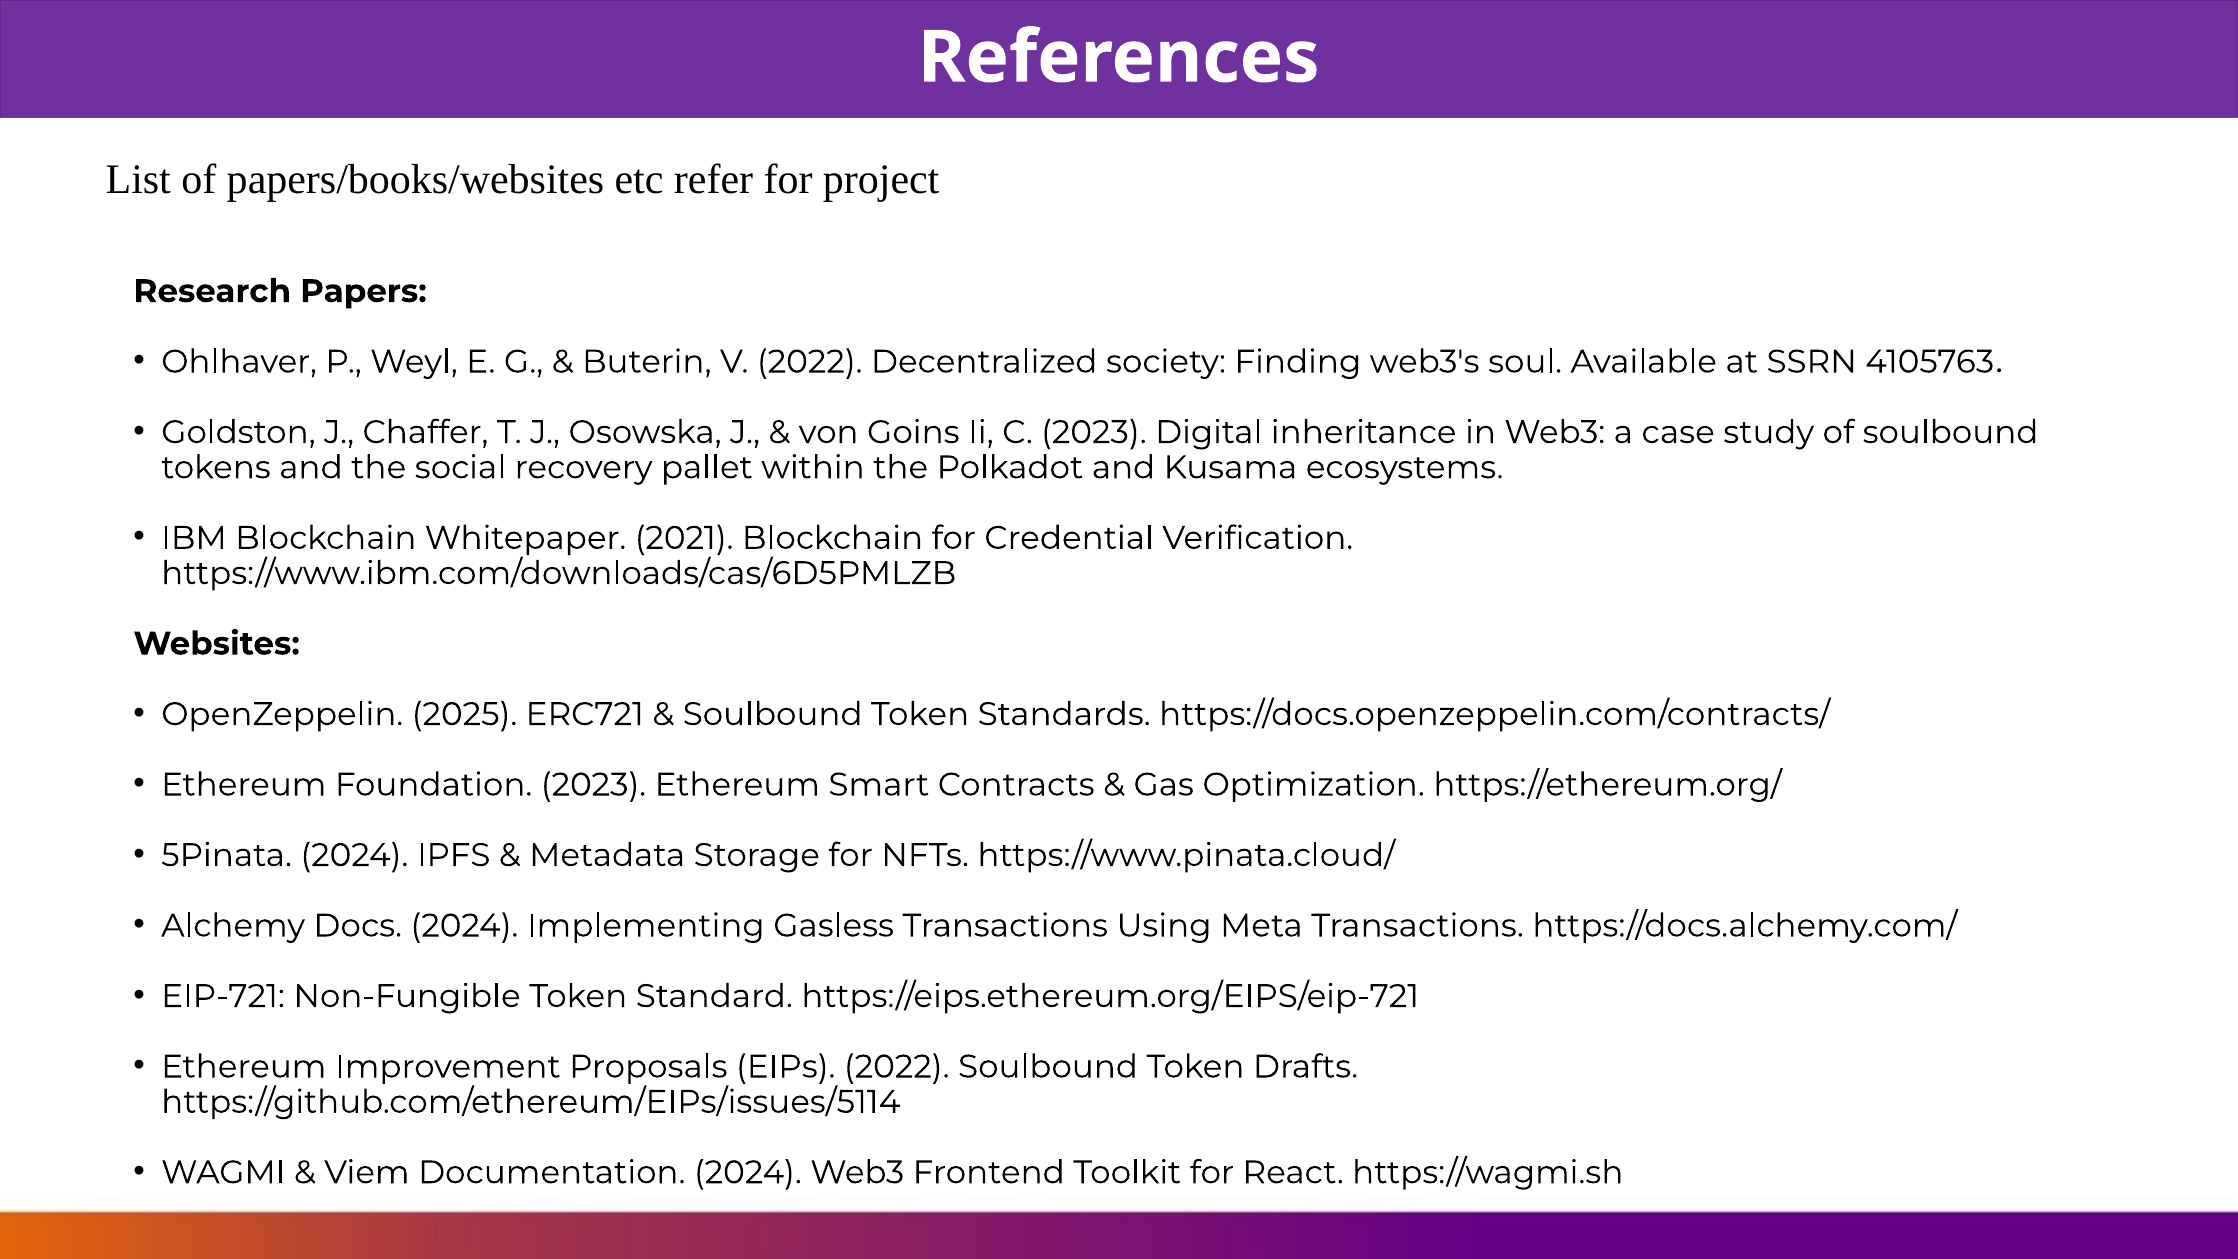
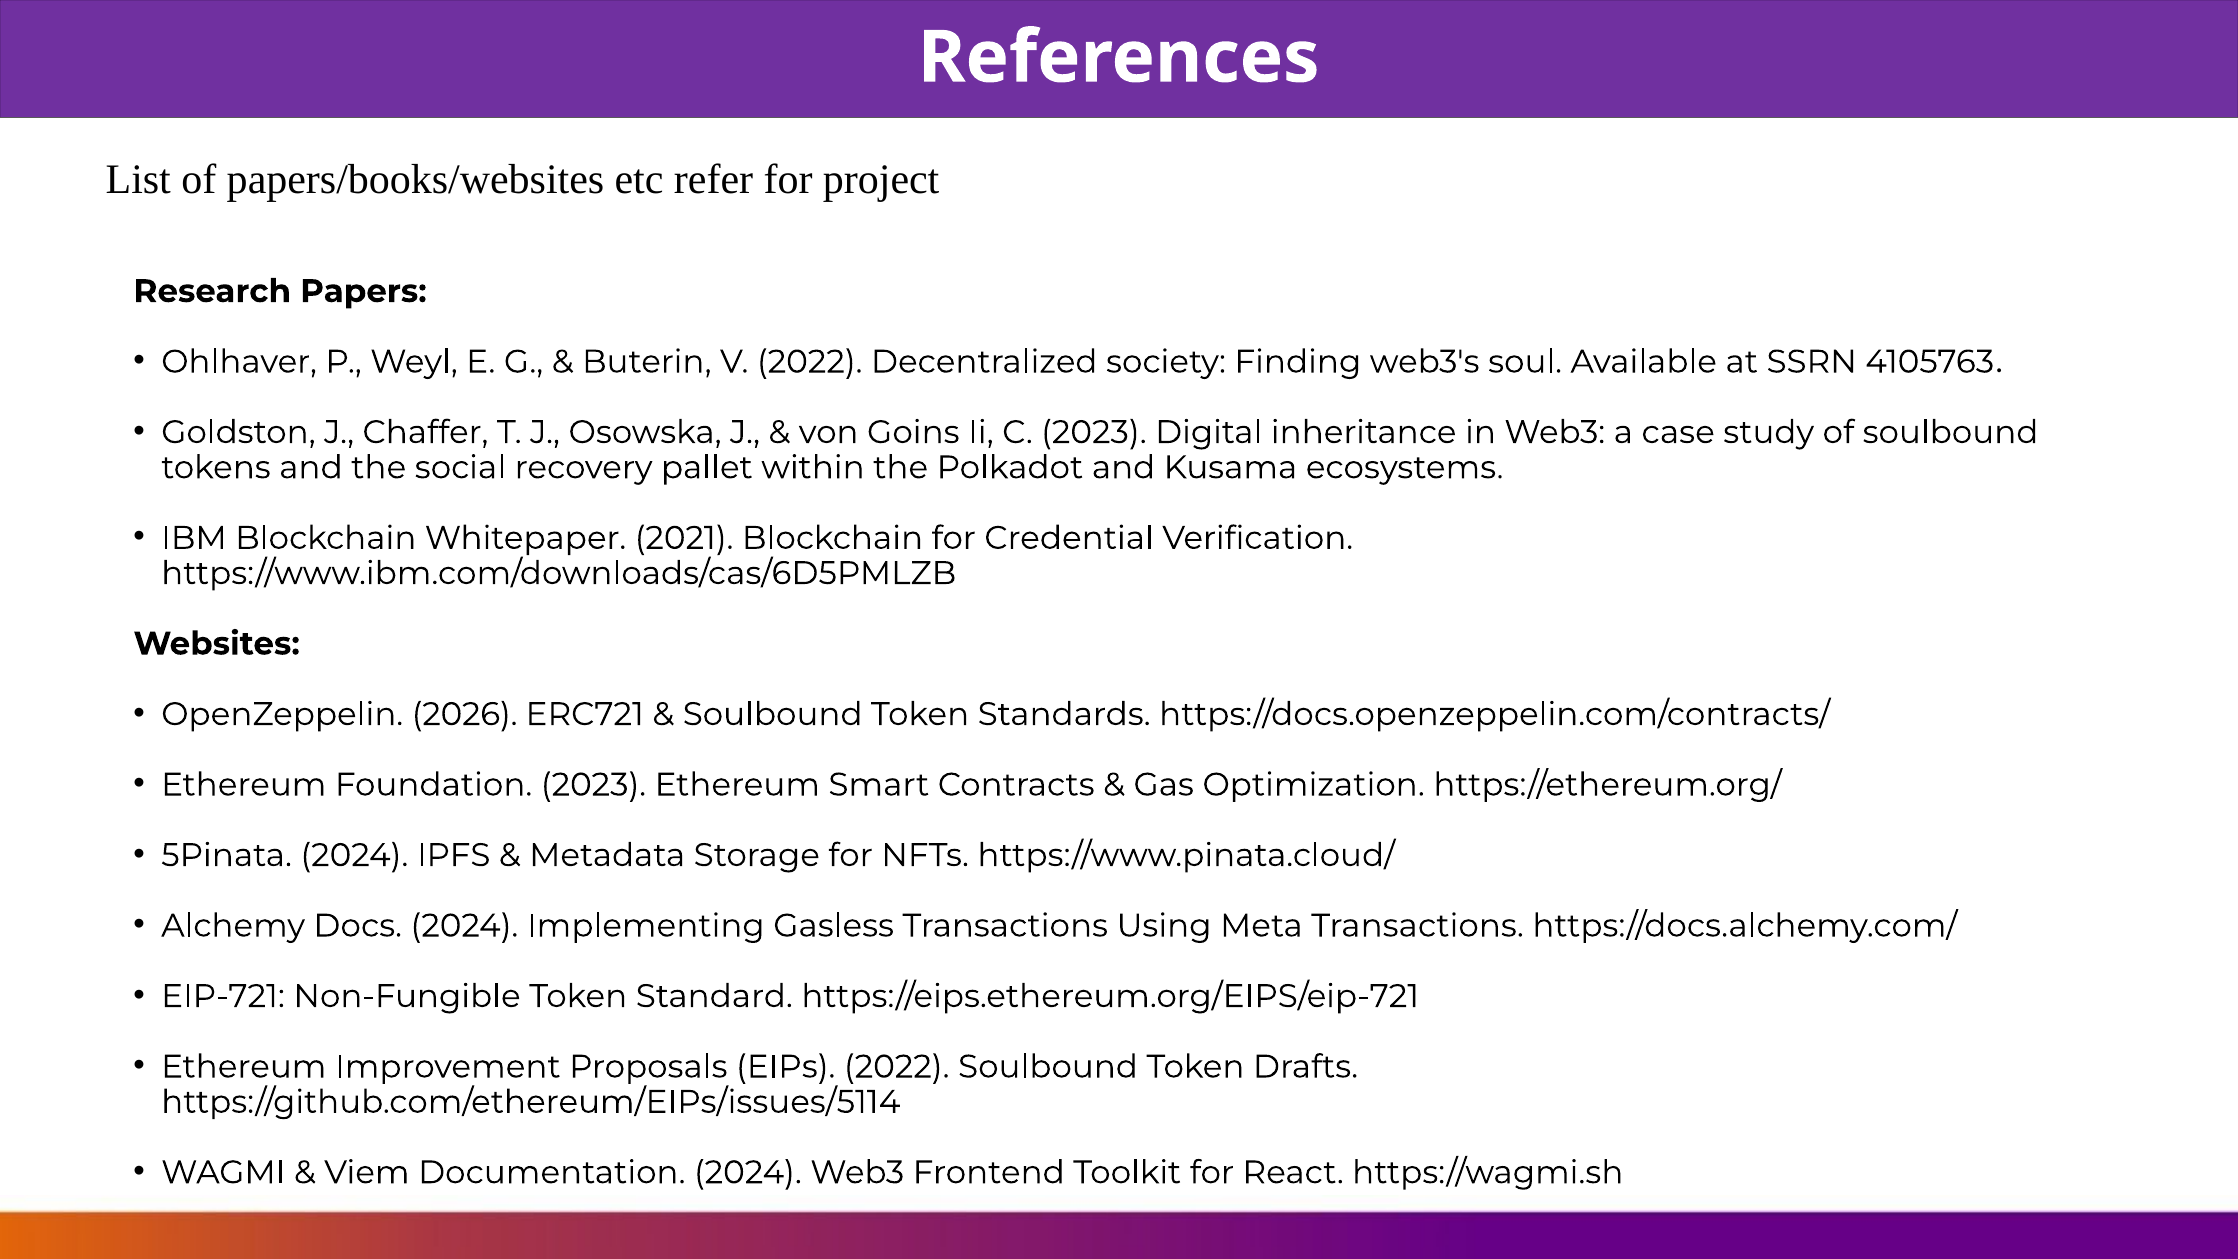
2025: 2025 -> 2026
